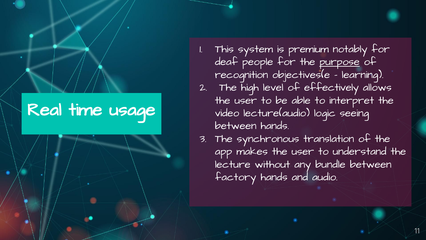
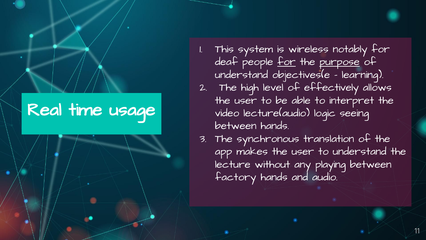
premium: premium -> wireless
for at (286, 62) underline: none -> present
recognition at (241, 74): recognition -> understand
bundle: bundle -> playing
